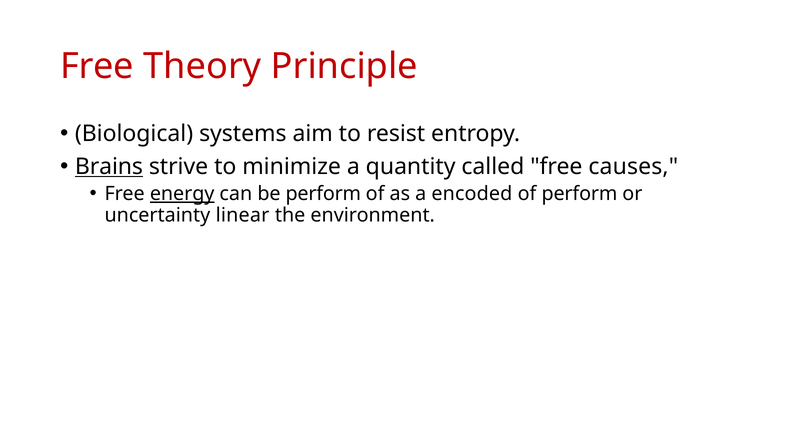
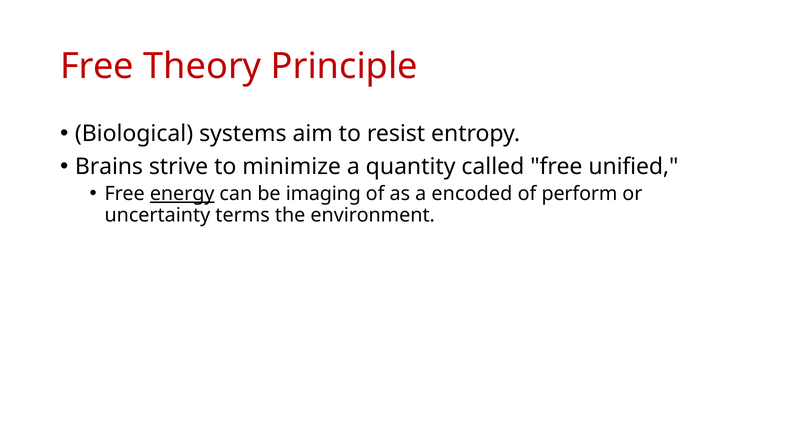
Brains underline: present -> none
causes: causes -> unified
be perform: perform -> imaging
linear: linear -> terms
